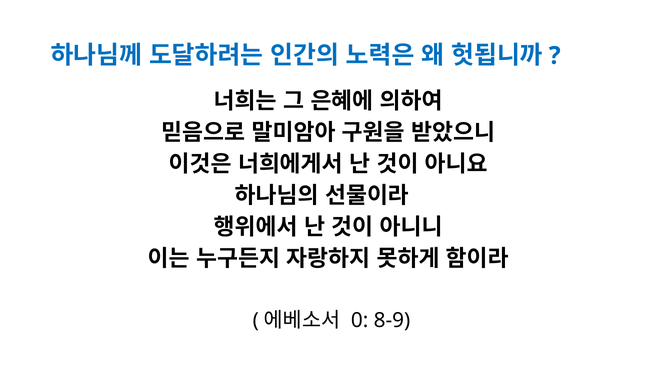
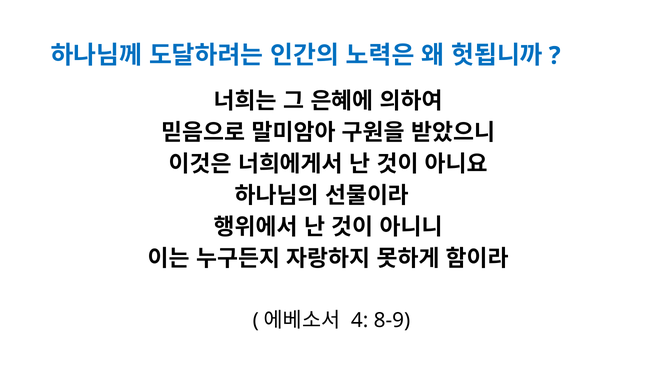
0: 0 -> 4
